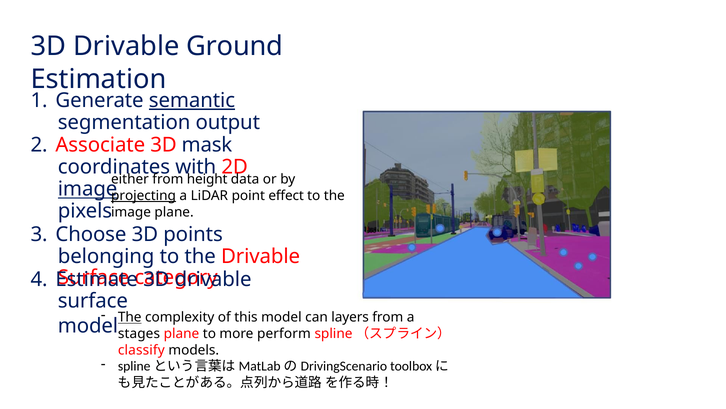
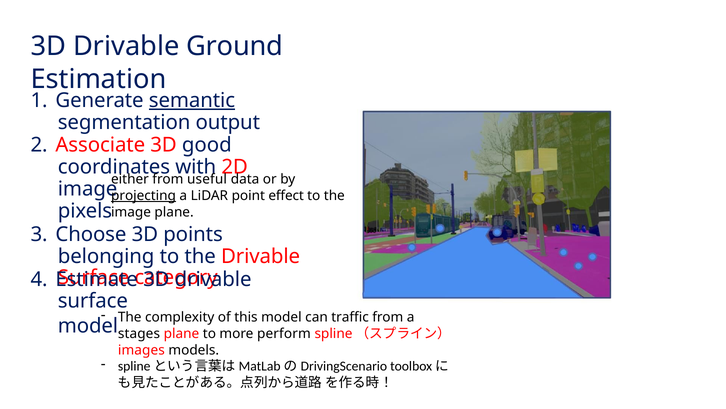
mask: mask -> good
height: height -> useful
image at (88, 189) underline: present -> none
The at (130, 317) underline: present -> none
layers: layers -> traffic
classify: classify -> images
